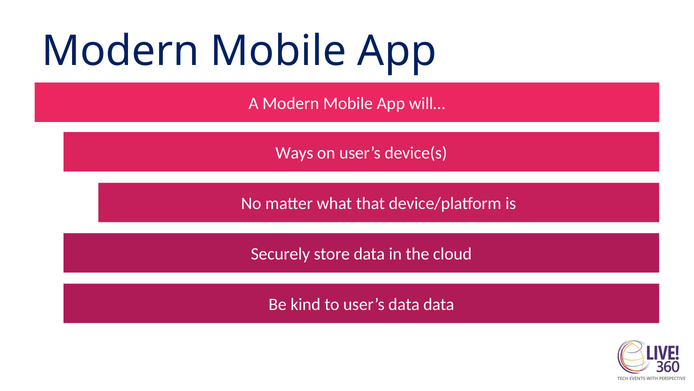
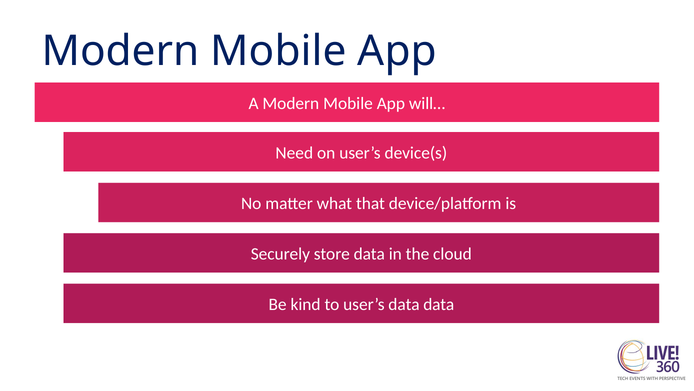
Ways: Ways -> Need
